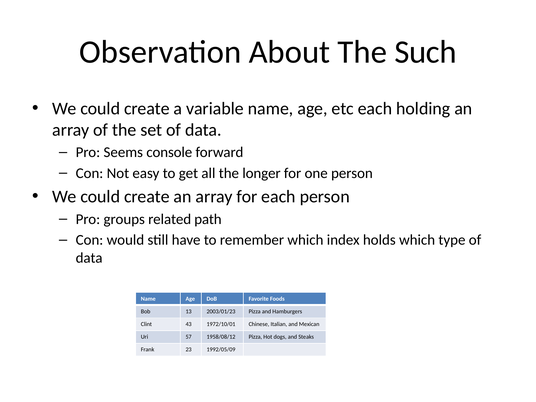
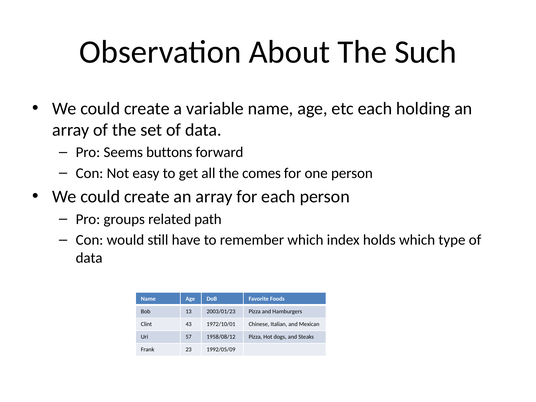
console: console -> buttons
longer: longer -> comes
